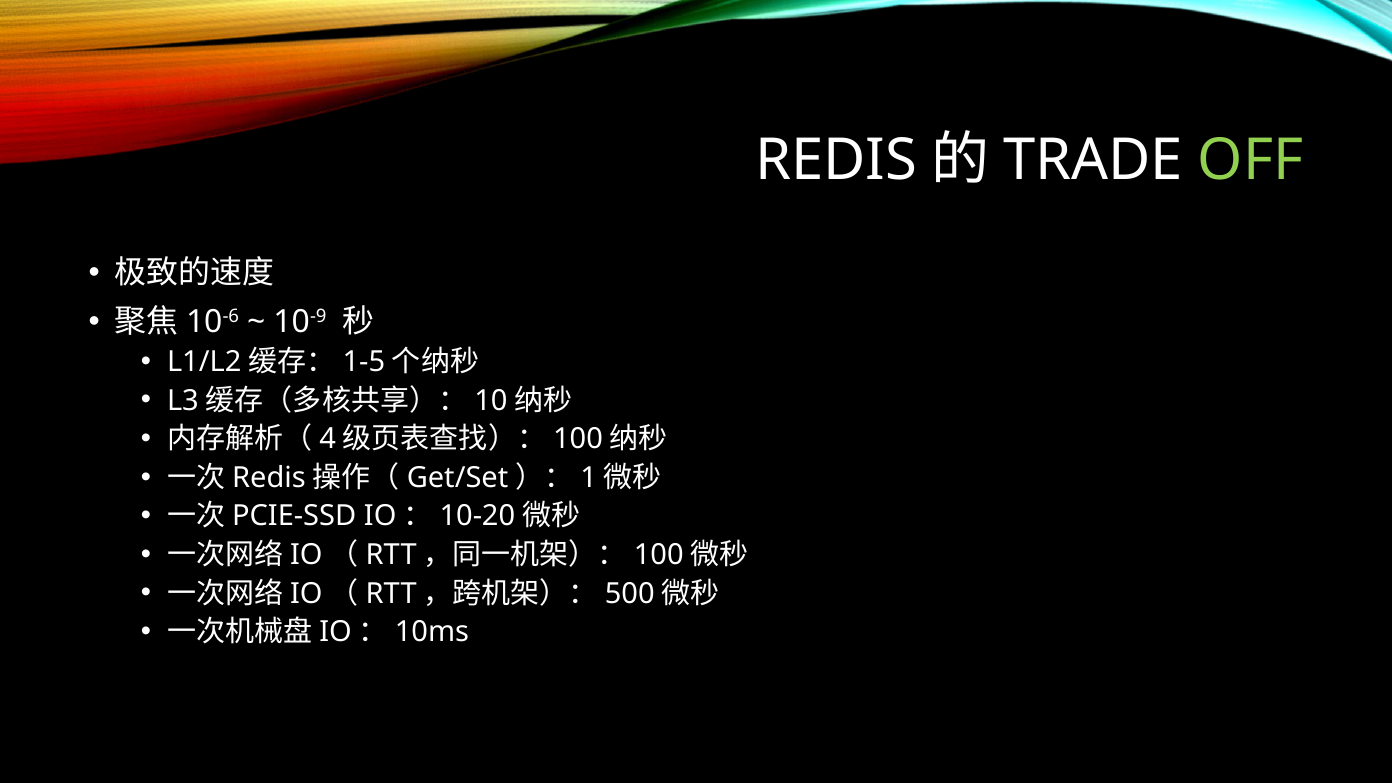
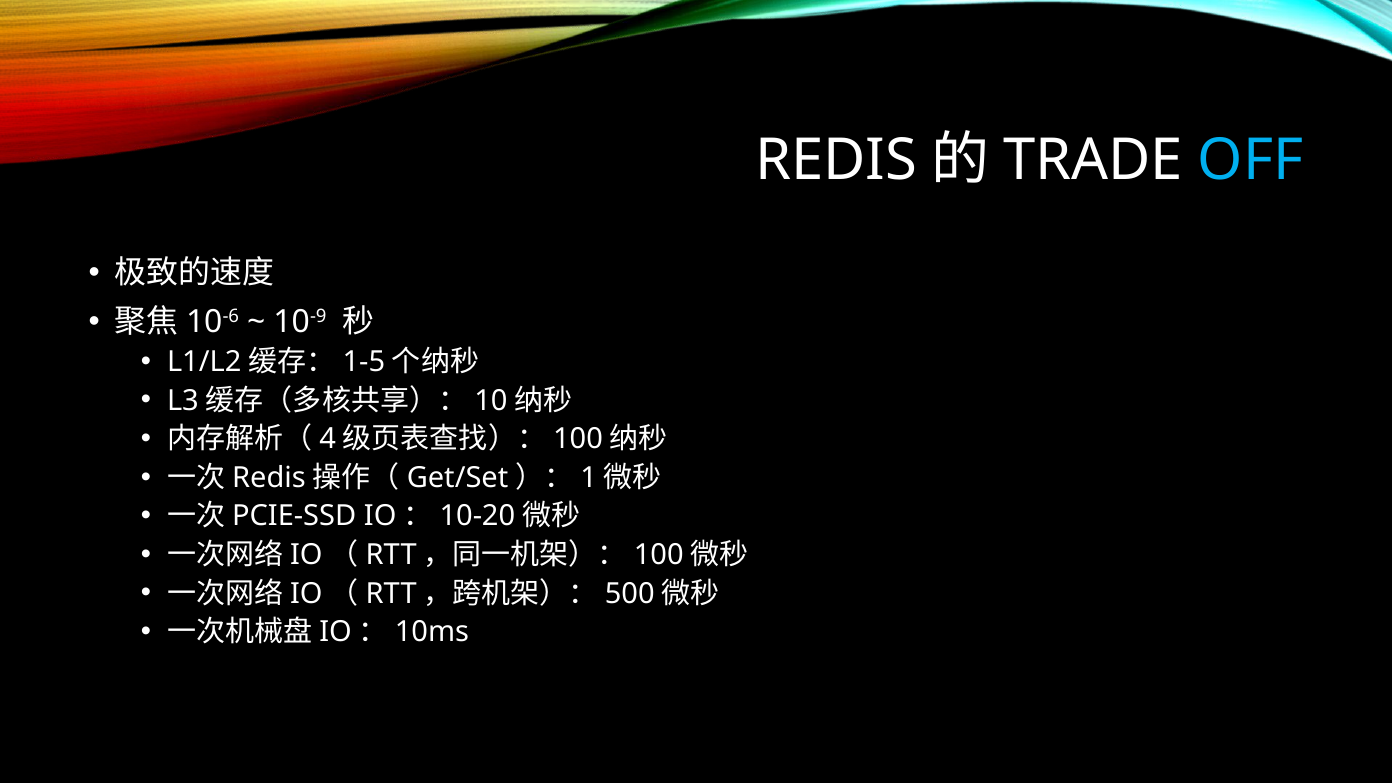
OFF colour: light green -> light blue
